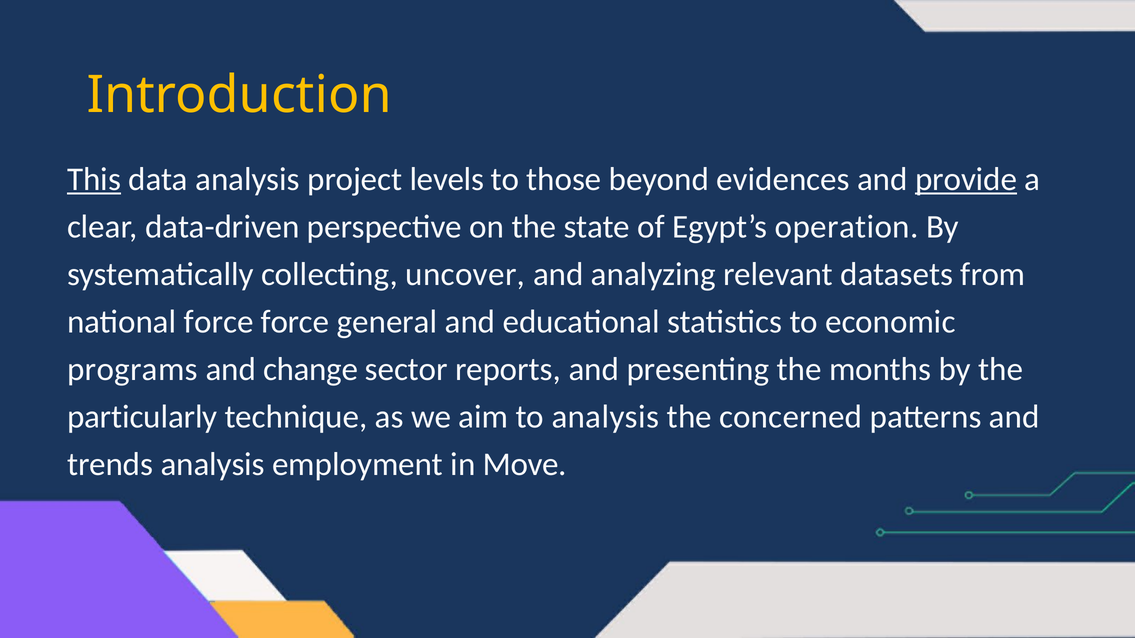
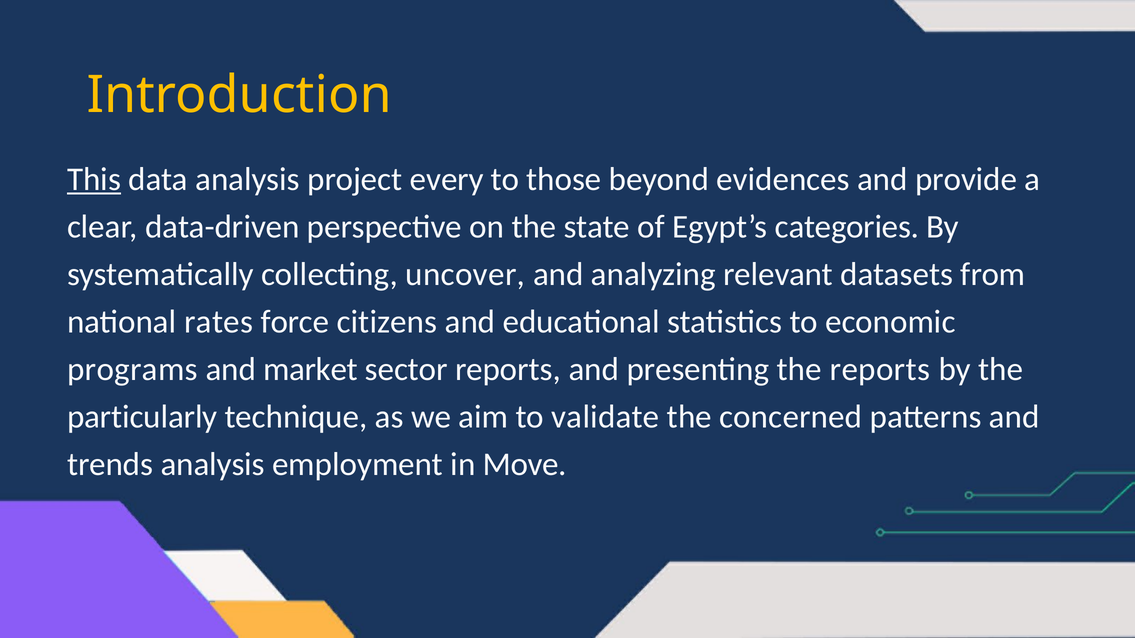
levels: levels -> every
provide underline: present -> none
operation: operation -> categories
national force: force -> rates
general: general -> citizens
change: change -> market
the months: months -> reports
to analysis: analysis -> validate
